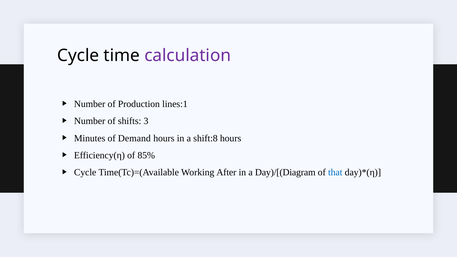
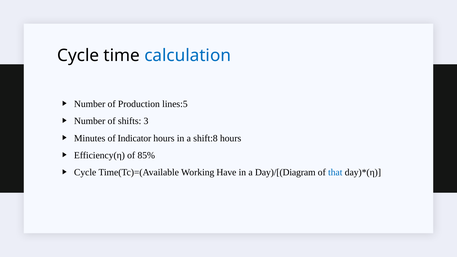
calculation colour: purple -> blue
lines:1: lines:1 -> lines:5
Demand: Demand -> Indicator
After: After -> Have
